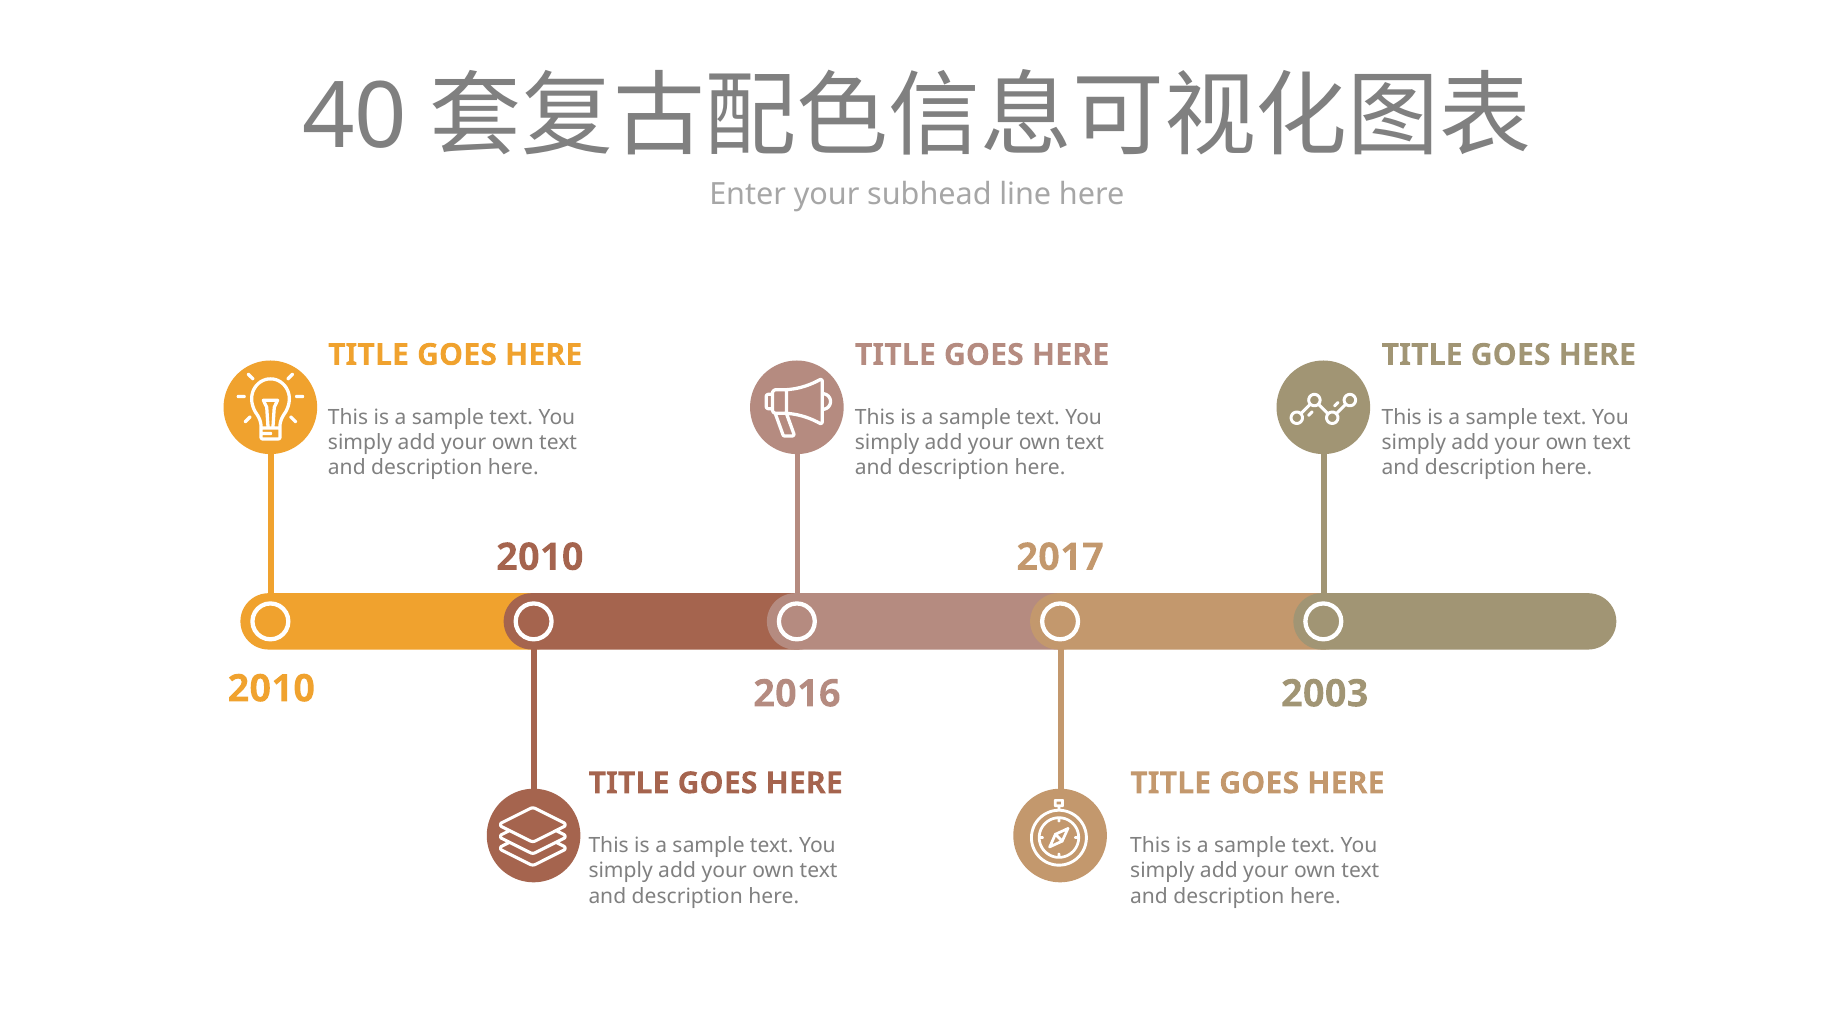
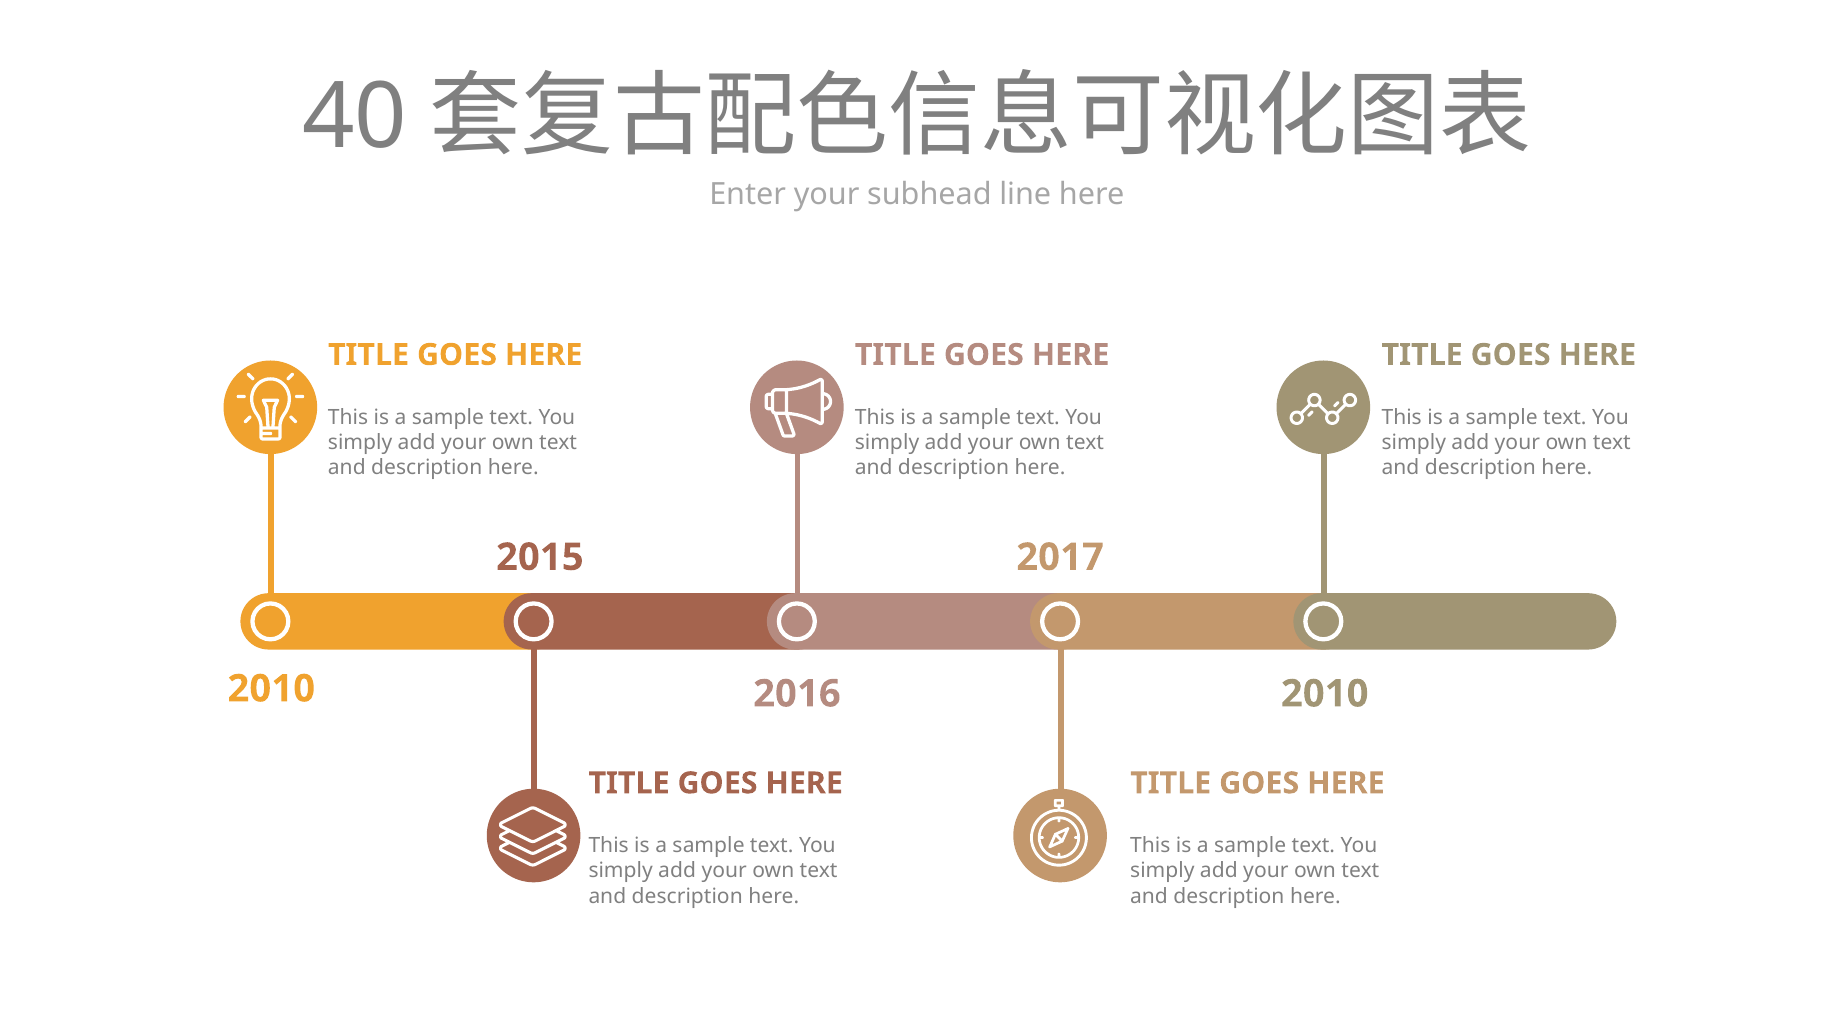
2010 at (540, 557): 2010 -> 2015
2003 at (1325, 694): 2003 -> 2010
